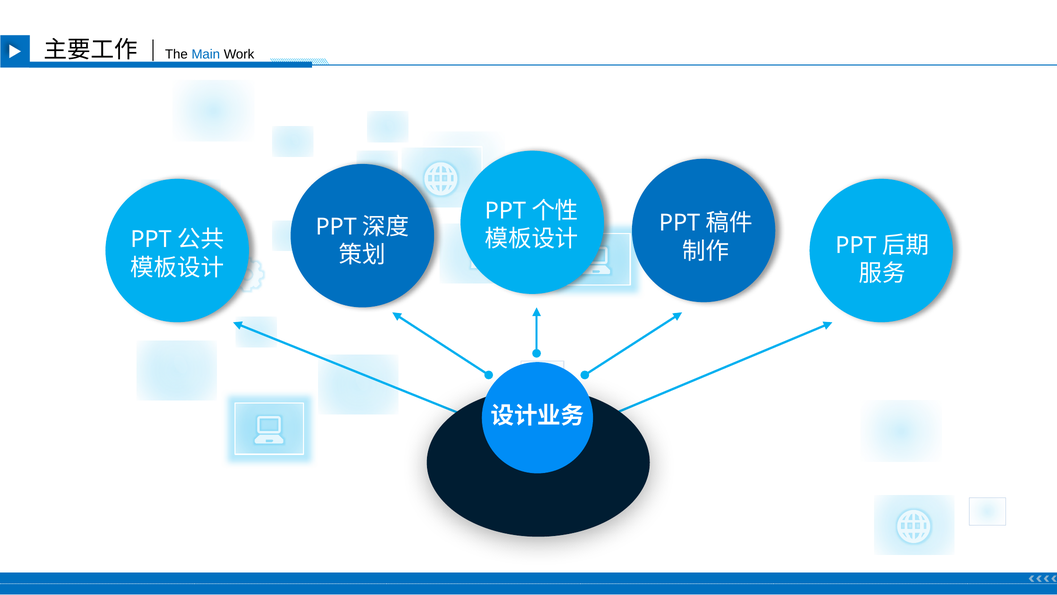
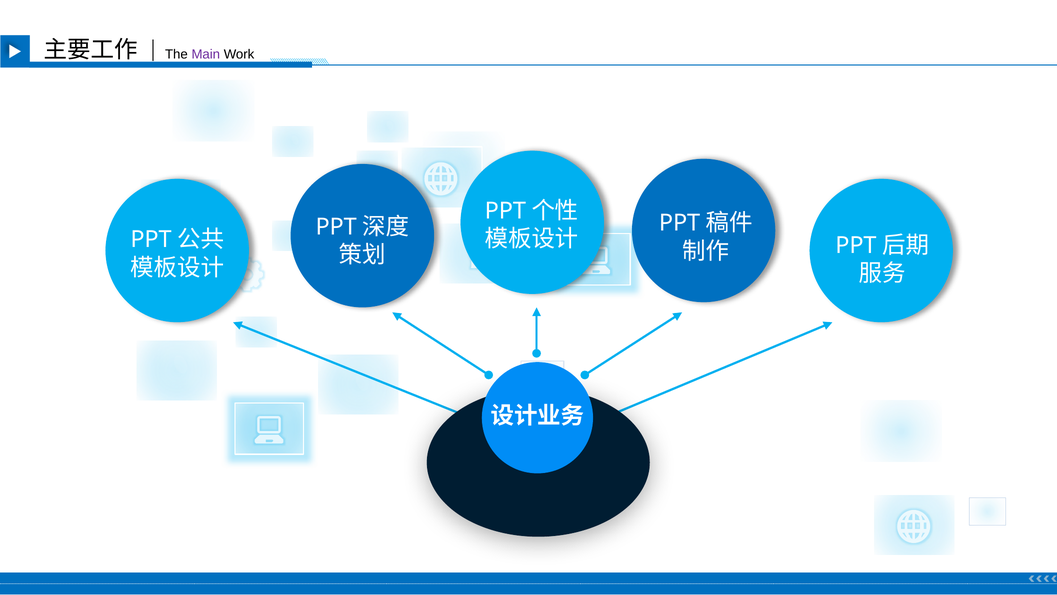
Main colour: blue -> purple
